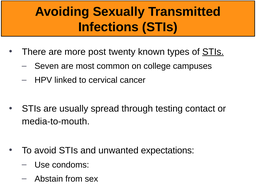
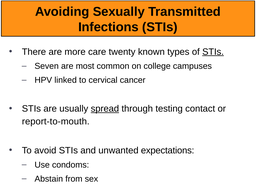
post: post -> care
spread underline: none -> present
media-to-mouth: media-to-mouth -> report-to-mouth
